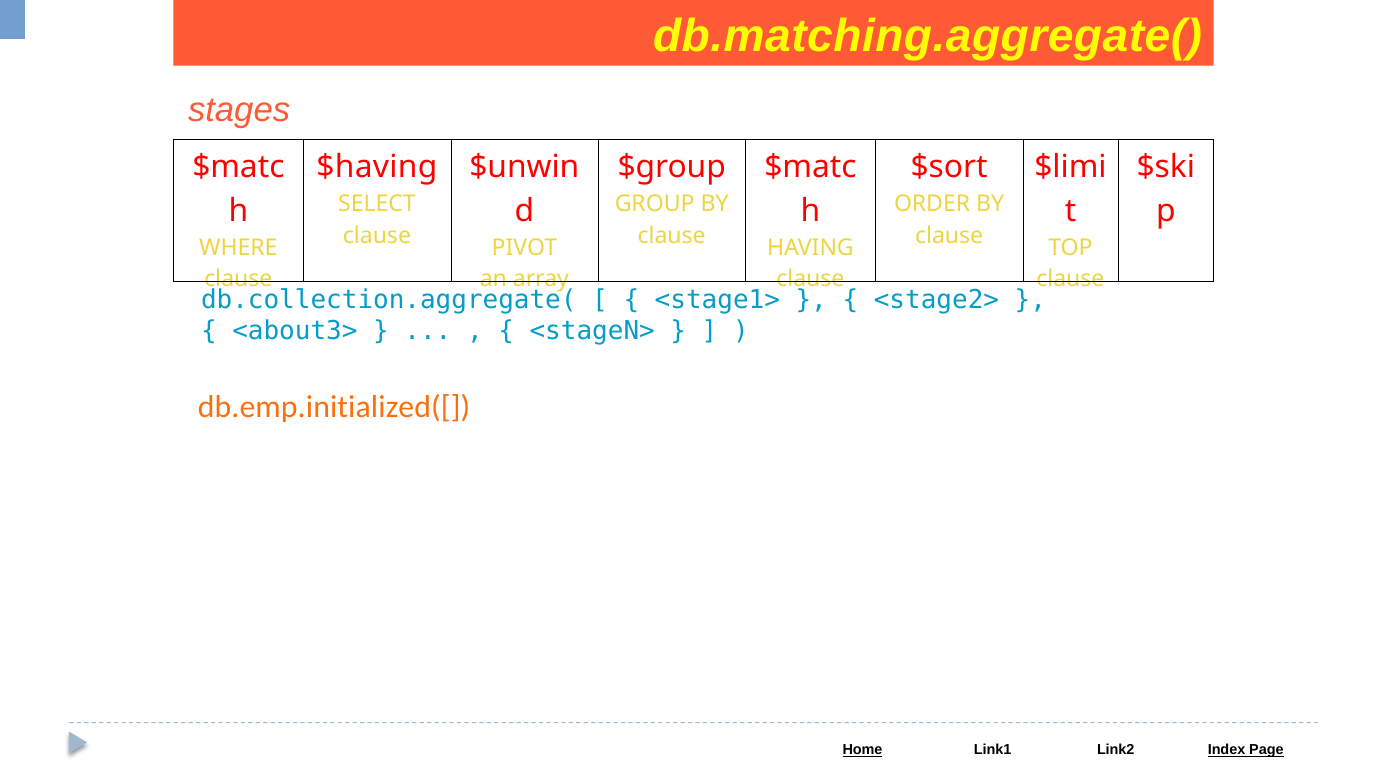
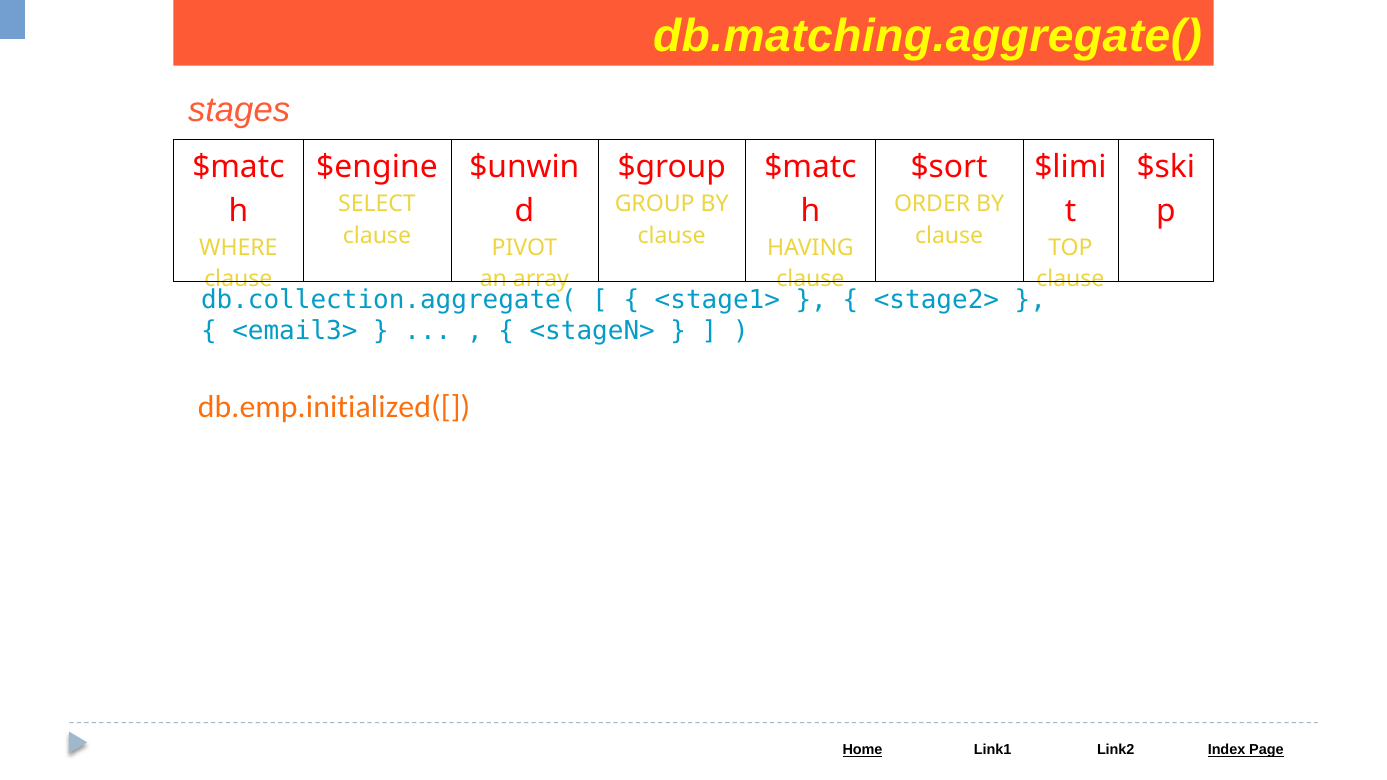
$having: $having -> $engine
<about3>: <about3> -> <email3>
